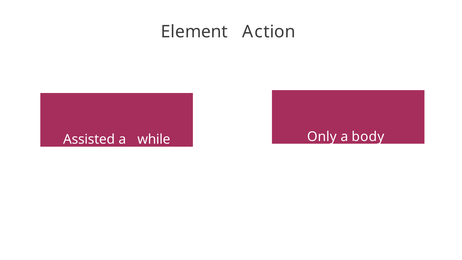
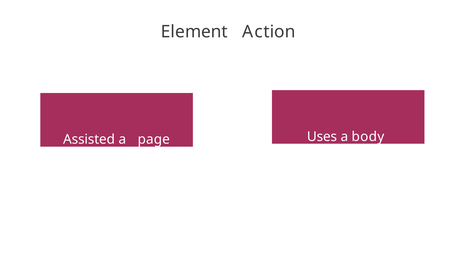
Only: Only -> Uses
while: while -> page
